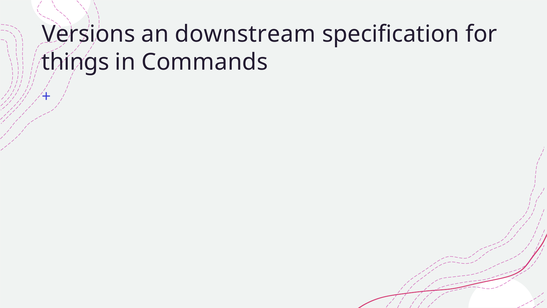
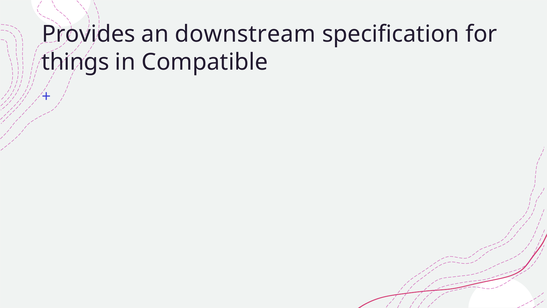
Versions: Versions -> Provides
Commands: Commands -> Compatible
